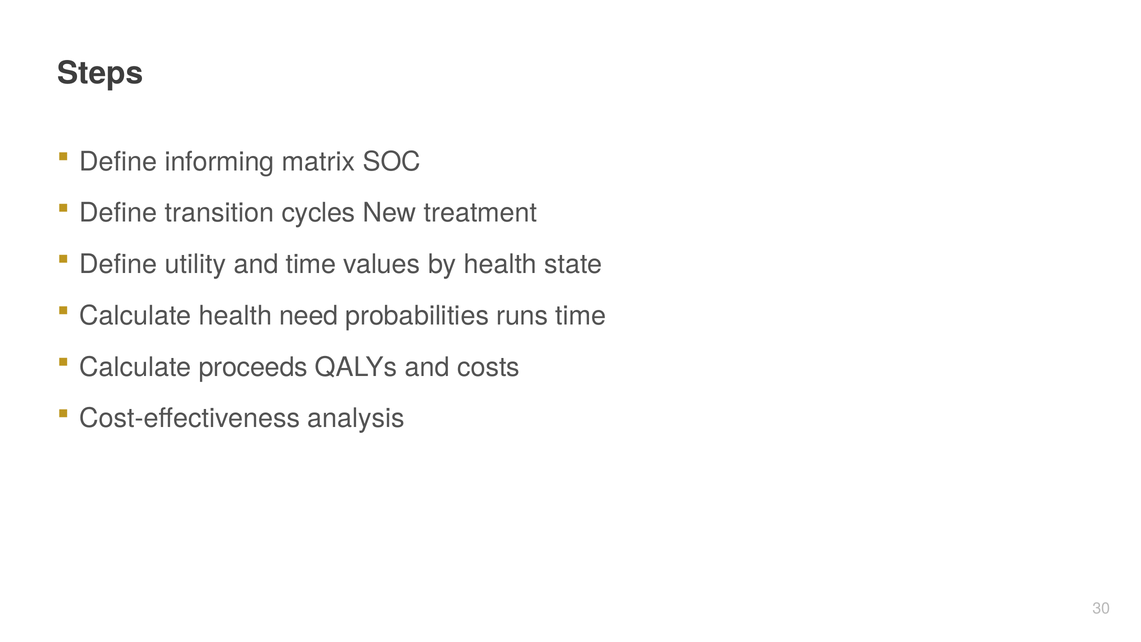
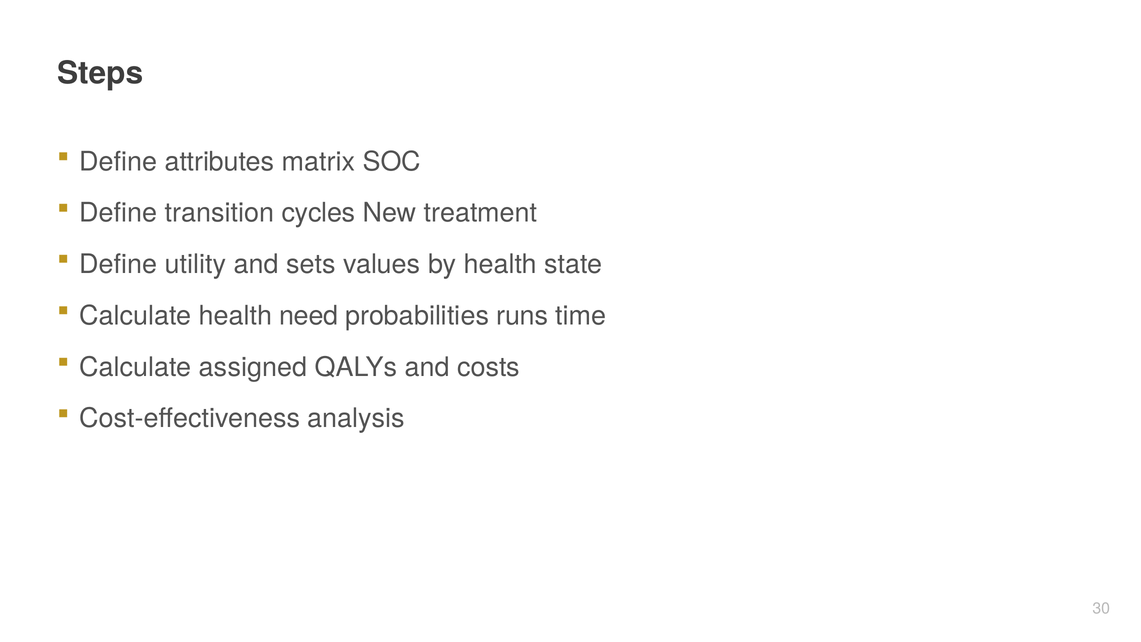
informing: informing -> attributes
and time: time -> sets
proceeds: proceeds -> assigned
